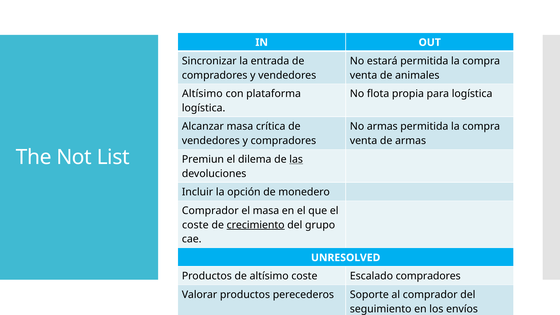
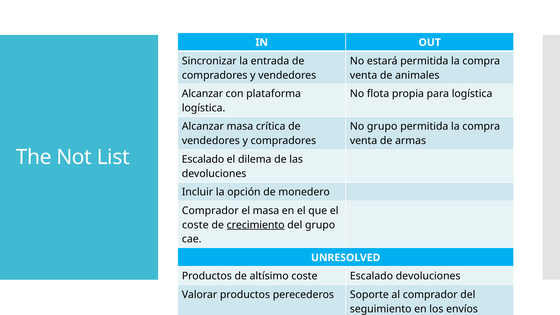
Altísimo at (202, 94): Altísimo -> Alcanzar
No armas: armas -> grupo
Premiun at (203, 159): Premiun -> Escalado
las underline: present -> none
Escalado compradores: compradores -> devoluciones
